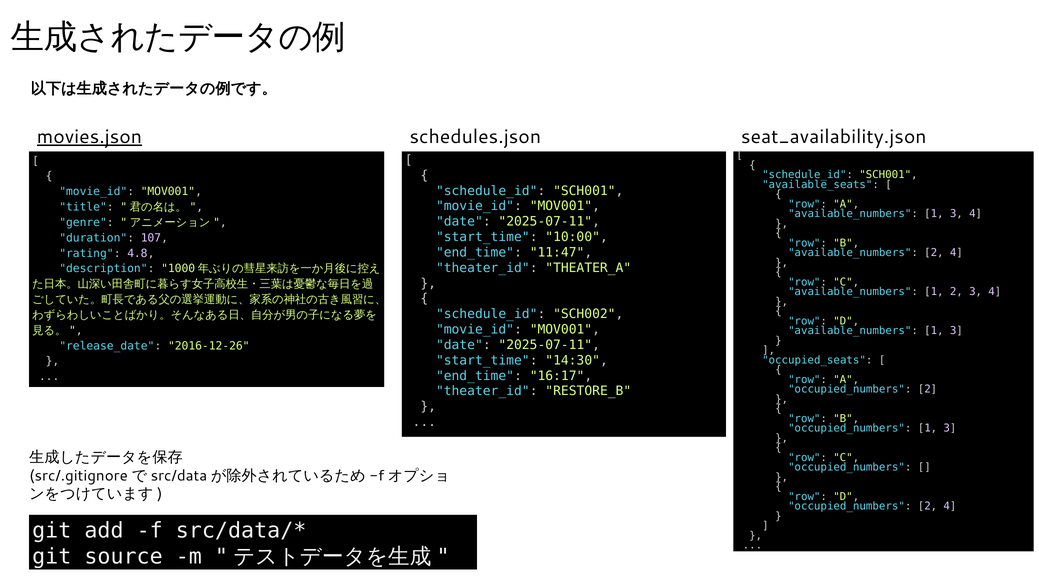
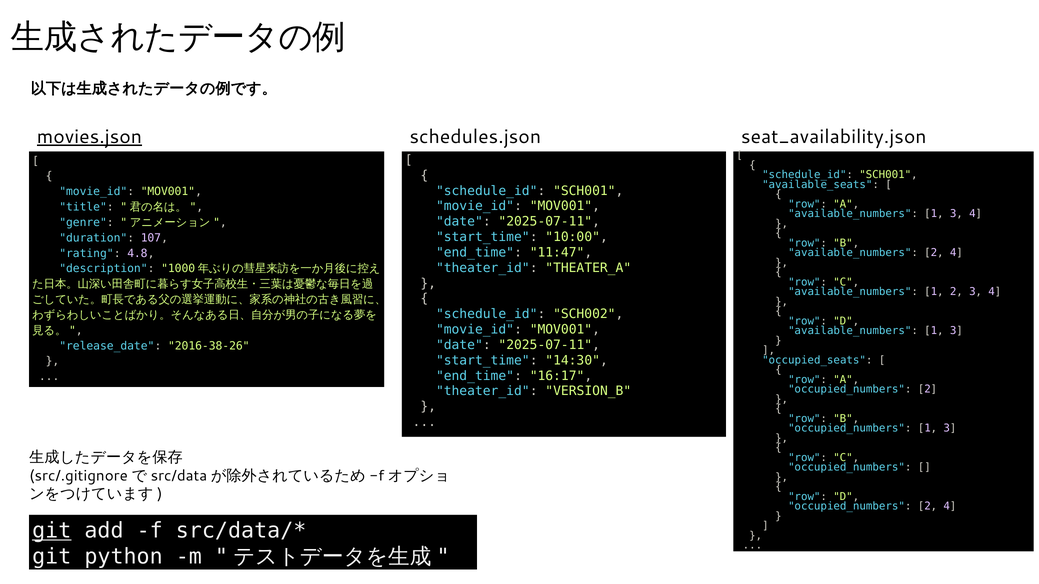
2016-12-26: 2016-12-26 -> 2016-38-26
RESTORE_B: RESTORE_B -> VERSION_B
git at (52, 531) underline: none -> present
source: source -> python
